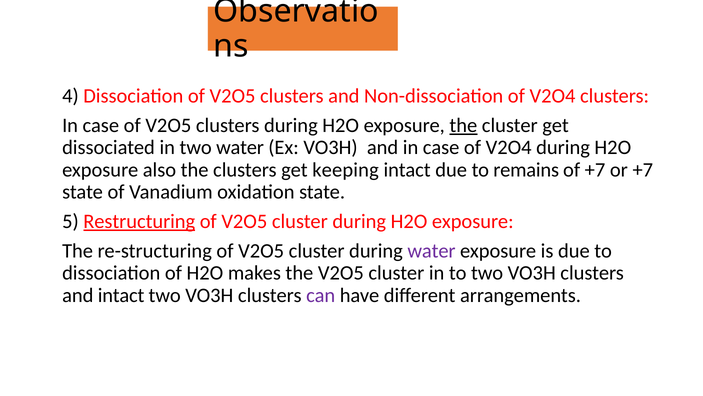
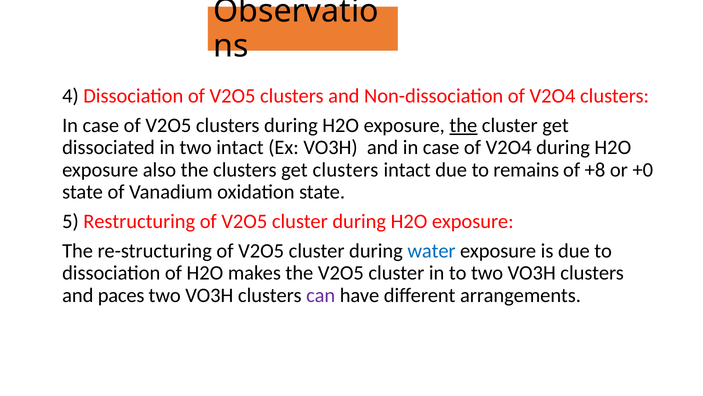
two water: water -> intact
get keeping: keeping -> clusters
of +7: +7 -> +8
or +7: +7 -> +0
Restructuring underline: present -> none
water at (432, 251) colour: purple -> blue
and intact: intact -> paces
